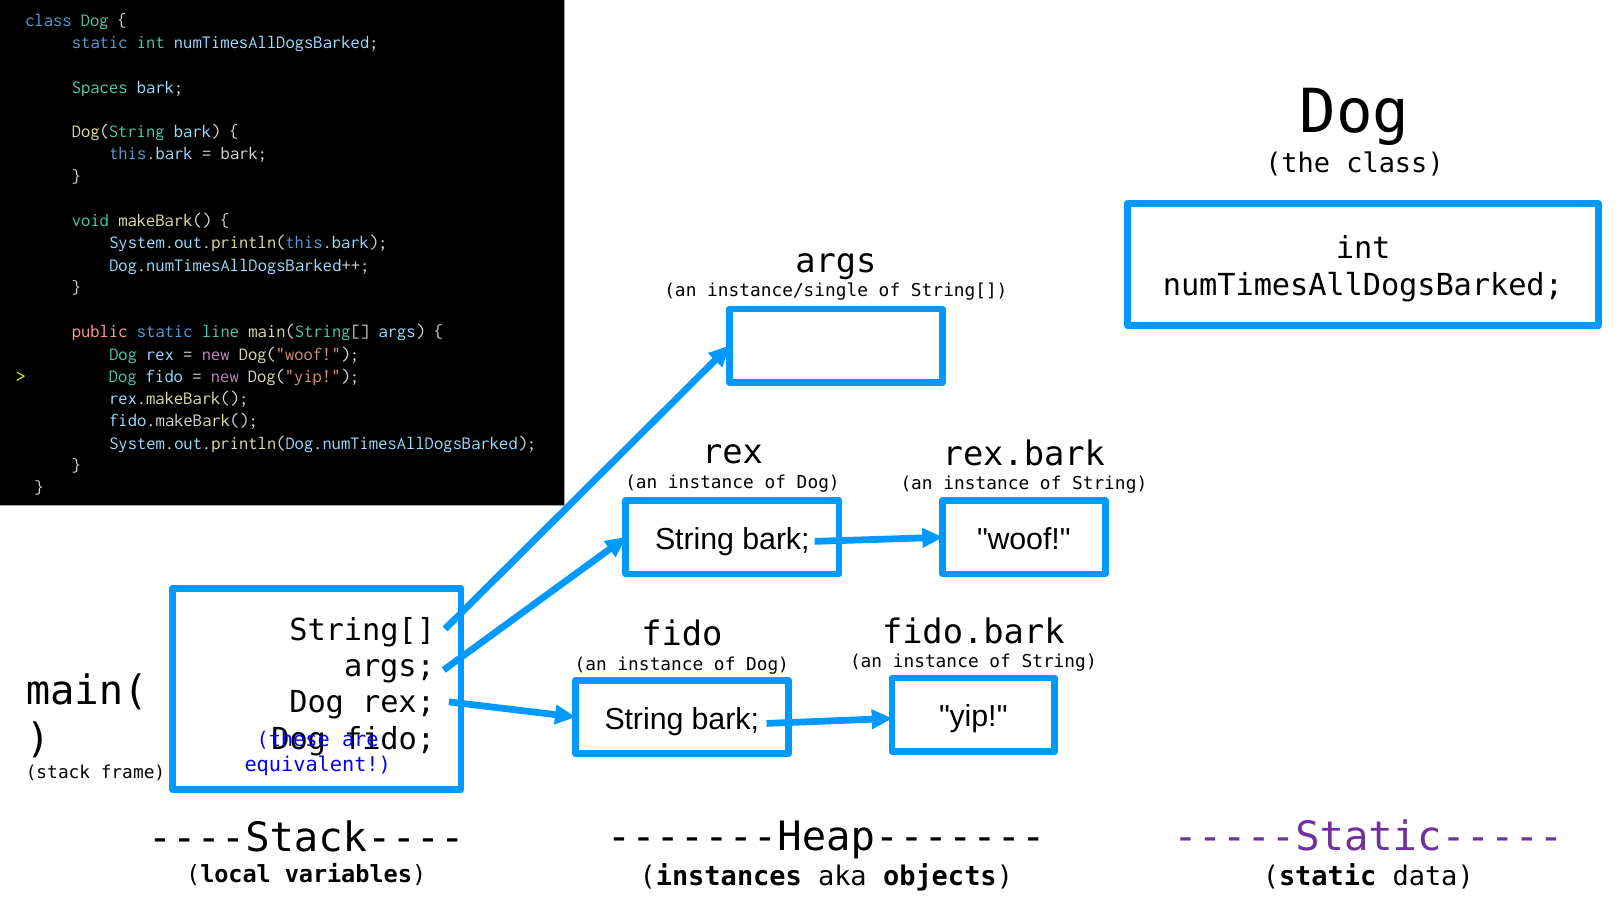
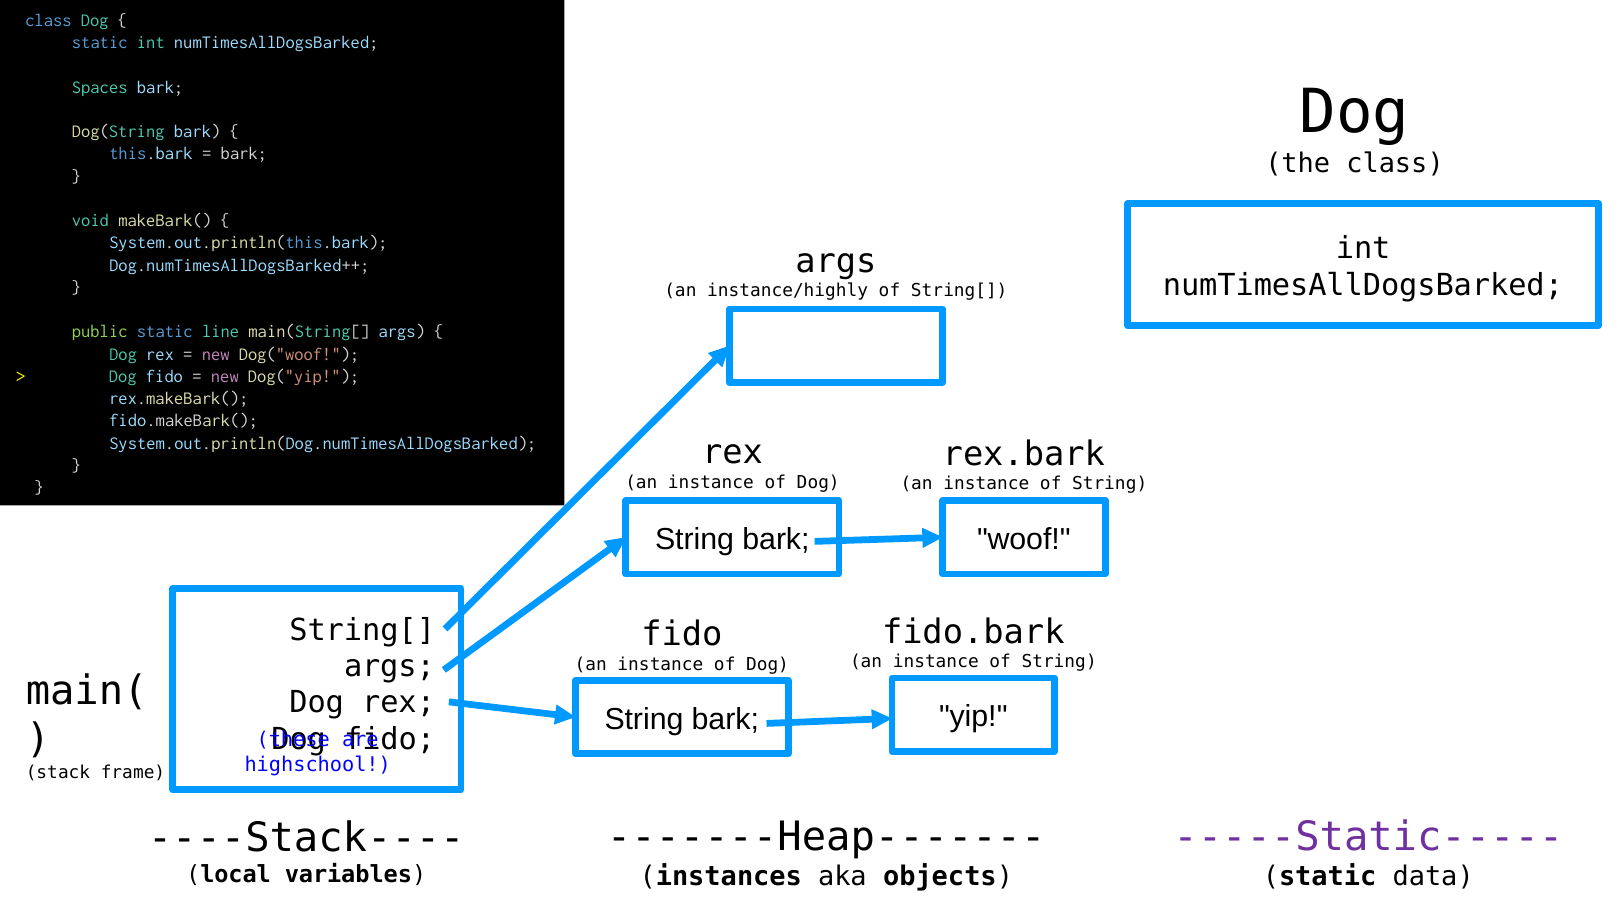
instance/single: instance/single -> instance/highly
public colour: pink -> light green
equivalent: equivalent -> highschool
